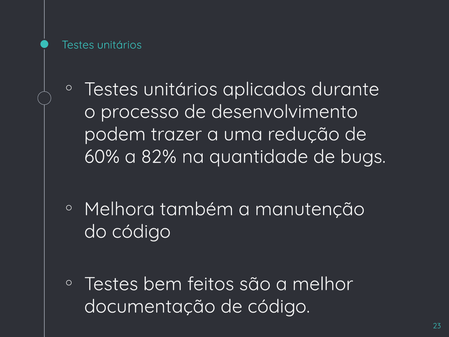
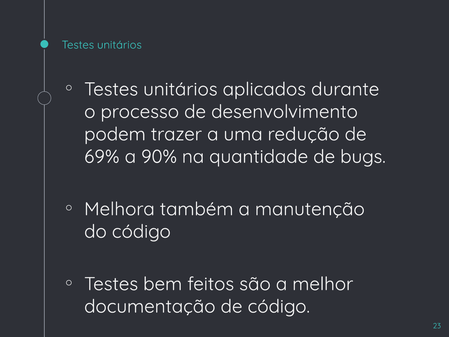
60%: 60% -> 69%
82%: 82% -> 90%
